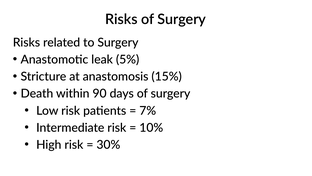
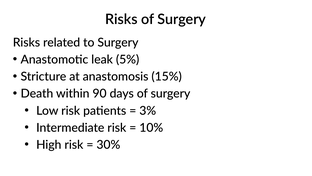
7%: 7% -> 3%
